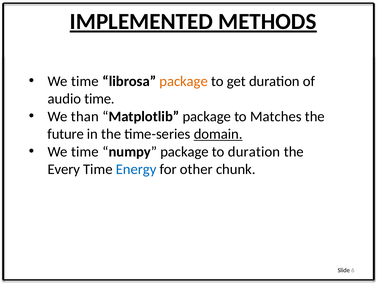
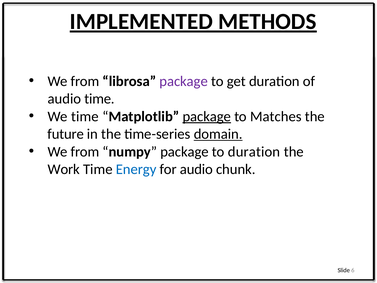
time at (85, 81): time -> from
package at (184, 81) colour: orange -> purple
We than: than -> time
package at (207, 116) underline: none -> present
time at (85, 152): time -> from
Every: Every -> Work
for other: other -> audio
